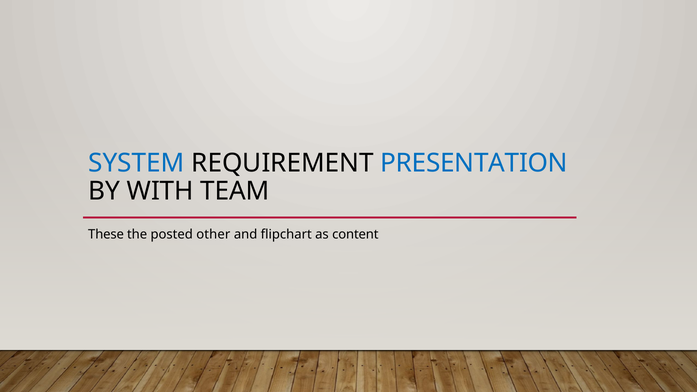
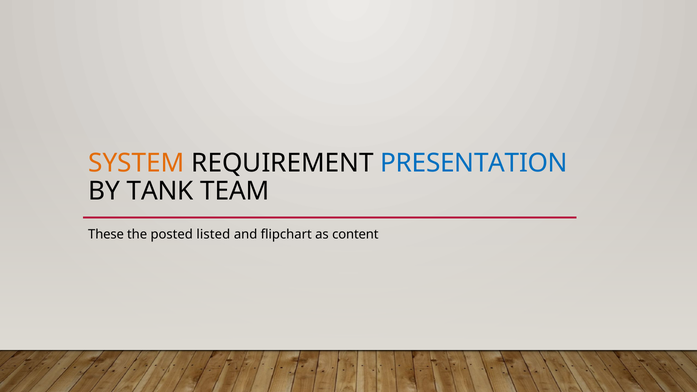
SYSTEM colour: blue -> orange
WITH: WITH -> TANK
other: other -> listed
